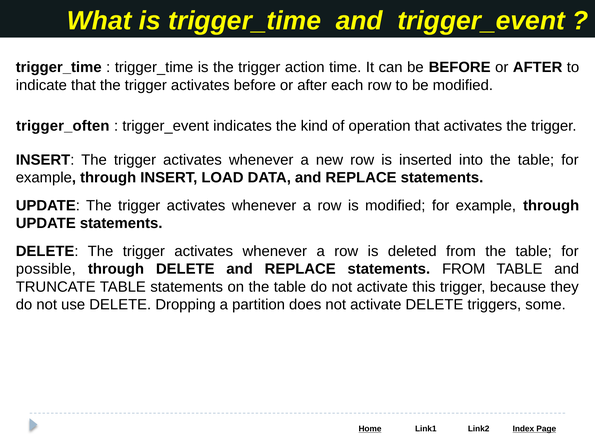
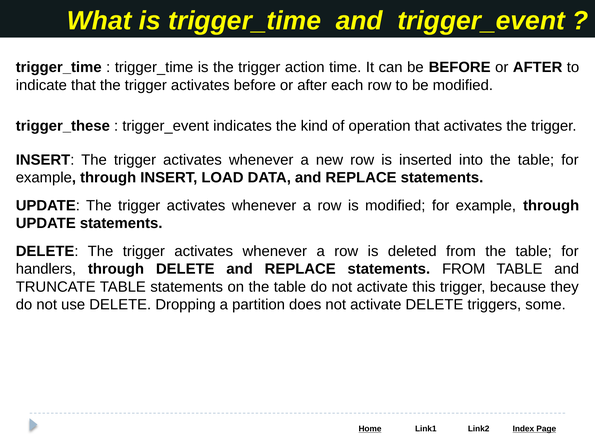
trigger_often: trigger_often -> trigger_these
possible: possible -> handlers
